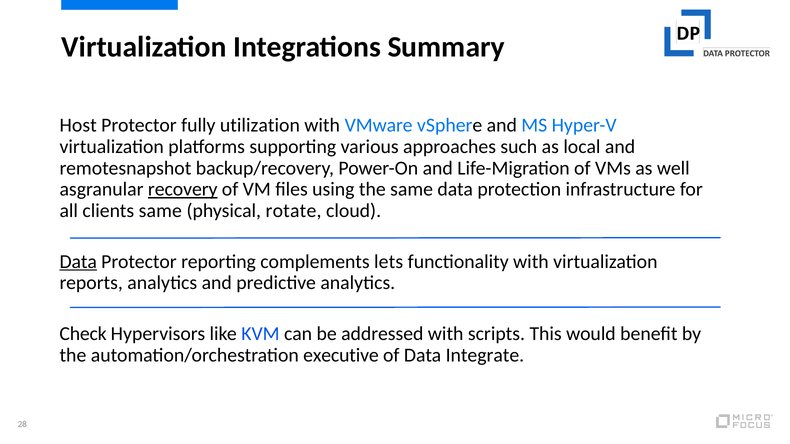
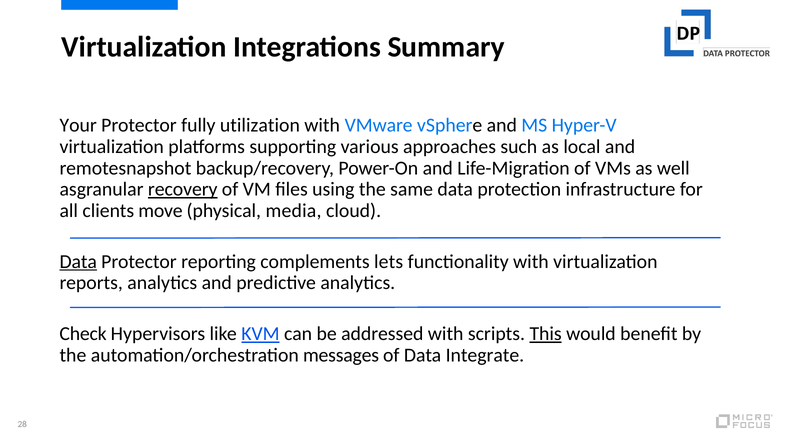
Host: Host -> Your
clients same: same -> move
rotate: rotate -> media
KVM underline: none -> present
This underline: none -> present
executive: executive -> messages
